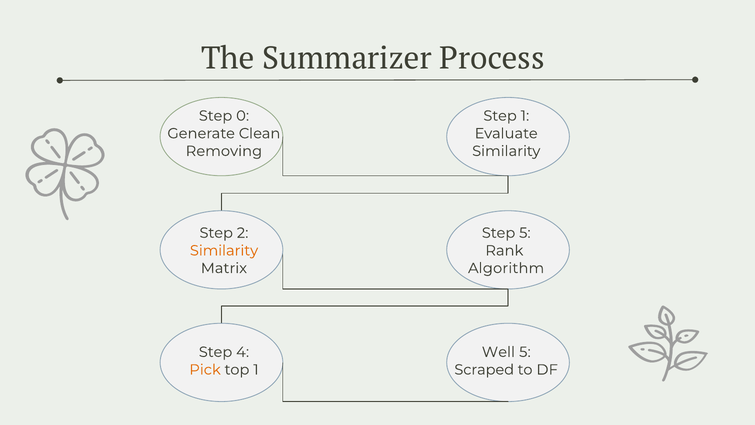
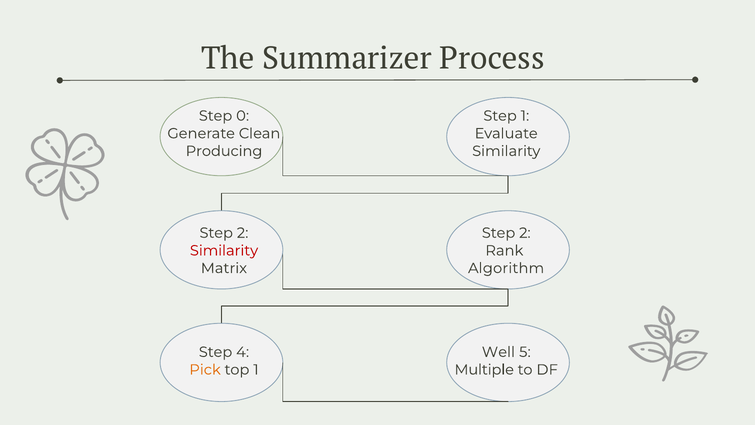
Removing: Removing -> Producing
5 at (525, 233): 5 -> 2
Similarity at (224, 250) colour: orange -> red
Scraped: Scraped -> Multiple
